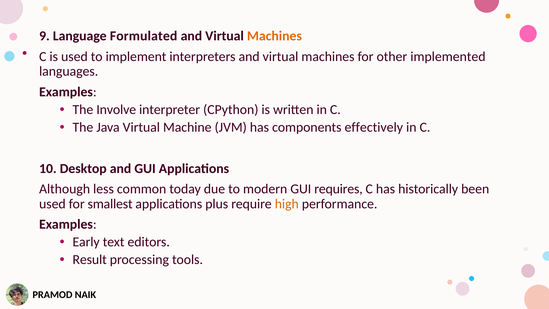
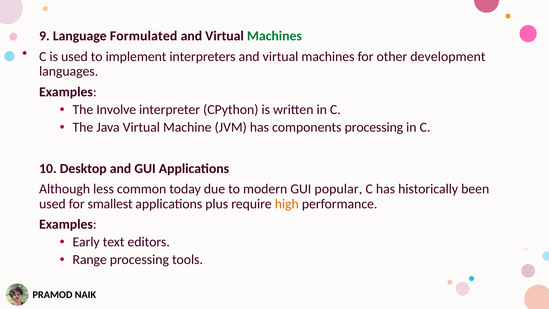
Machines at (274, 36) colour: orange -> green
implemented: implemented -> development
components effectively: effectively -> processing
requires: requires -> popular
Result: Result -> Range
